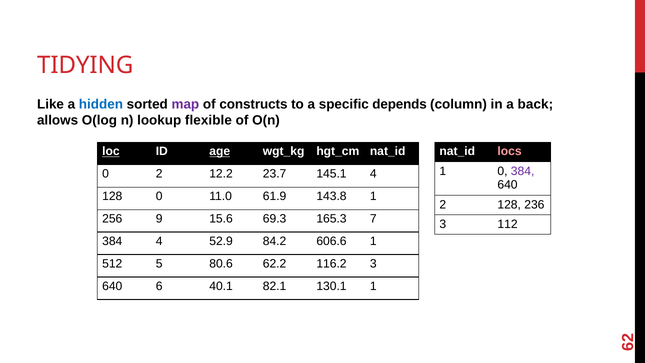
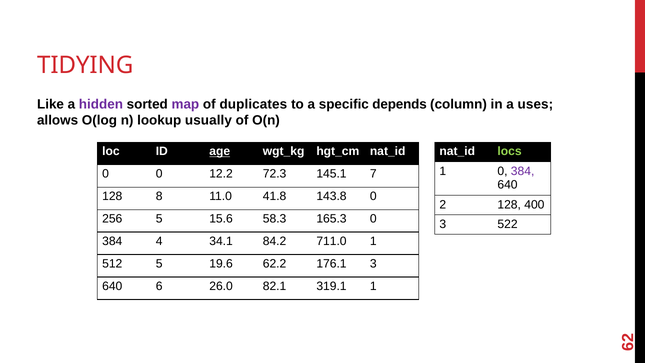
hidden colour: blue -> purple
constructs: constructs -> duplicates
back: back -> uses
flexible: flexible -> usually
loc underline: present -> none
locs colour: pink -> light green
0 2: 2 -> 0
23.7: 23.7 -> 72.3
145.1 4: 4 -> 7
128 0: 0 -> 8
61.9: 61.9 -> 41.8
143.8 1: 1 -> 0
236: 236 -> 400
256 9: 9 -> 5
69.3: 69.3 -> 58.3
165.3 7: 7 -> 0
112: 112 -> 522
52.9: 52.9 -> 34.1
606.6: 606.6 -> 711.0
80.6: 80.6 -> 19.6
116.2: 116.2 -> 176.1
40.1: 40.1 -> 26.0
130.1: 130.1 -> 319.1
